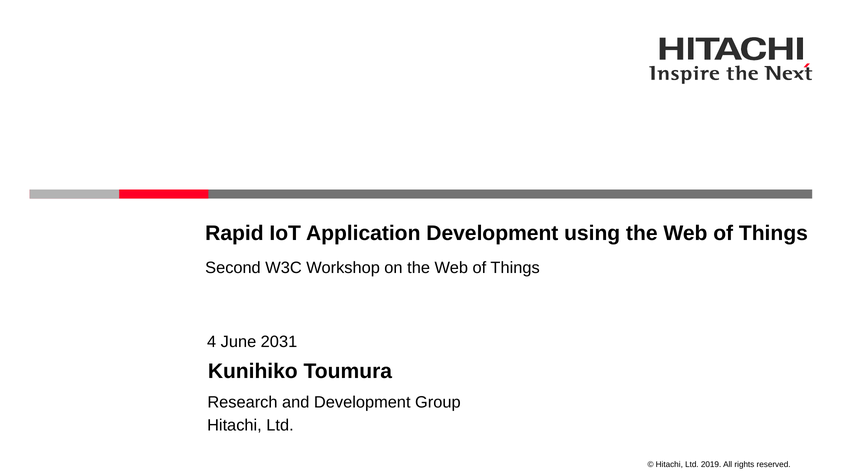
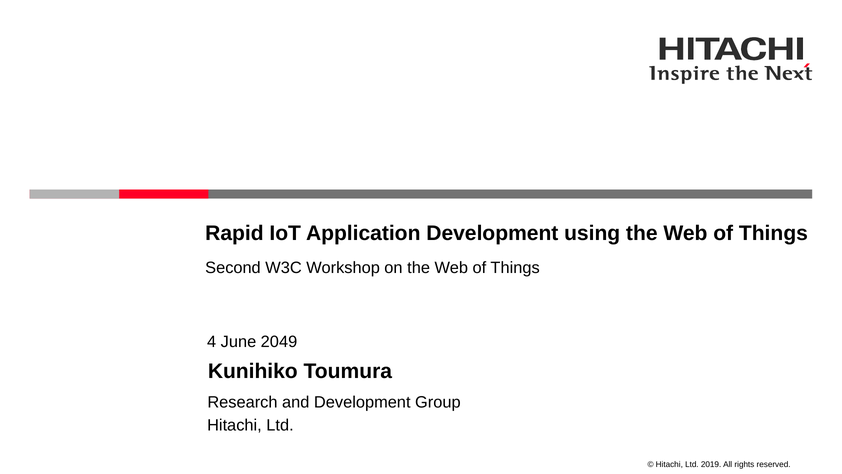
2031: 2031 -> 2049
